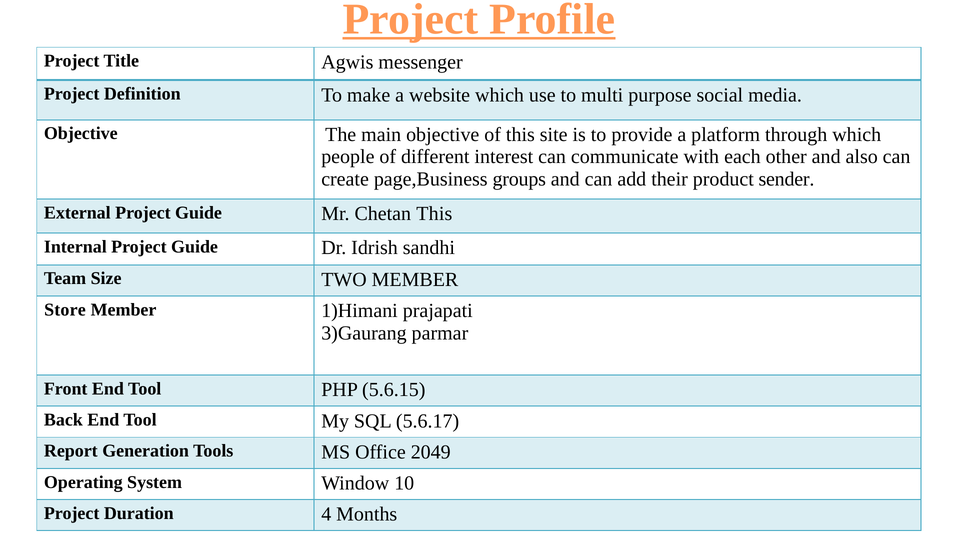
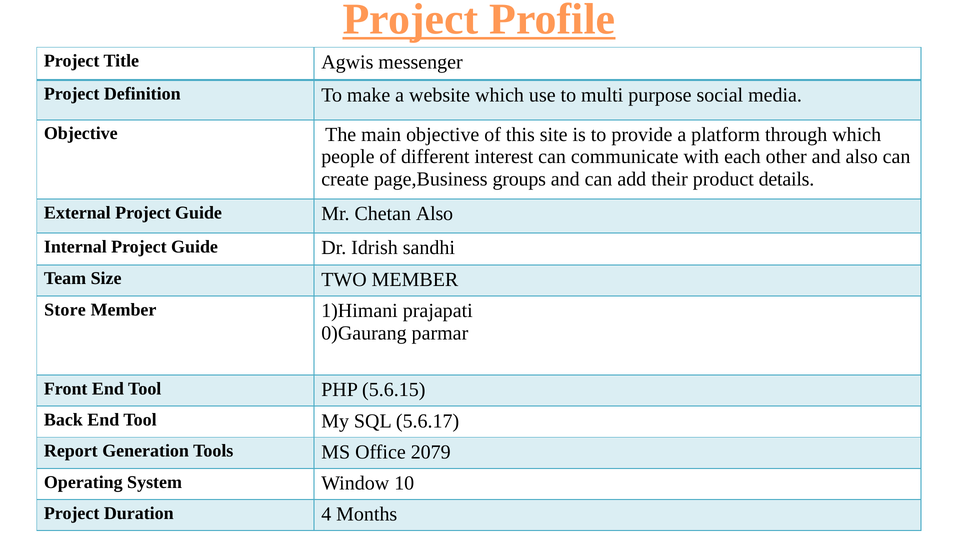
sender: sender -> details
Chetan This: This -> Also
3)Gaurang: 3)Gaurang -> 0)Gaurang
2049: 2049 -> 2079
